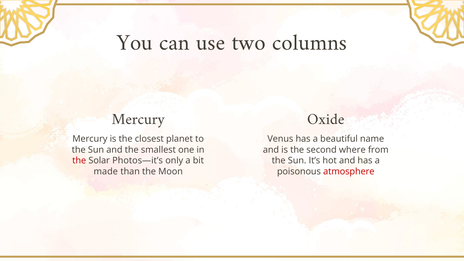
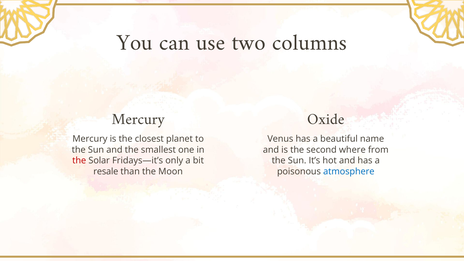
Photos—it’s: Photos—it’s -> Fridays—it’s
made: made -> resale
atmosphere colour: red -> blue
